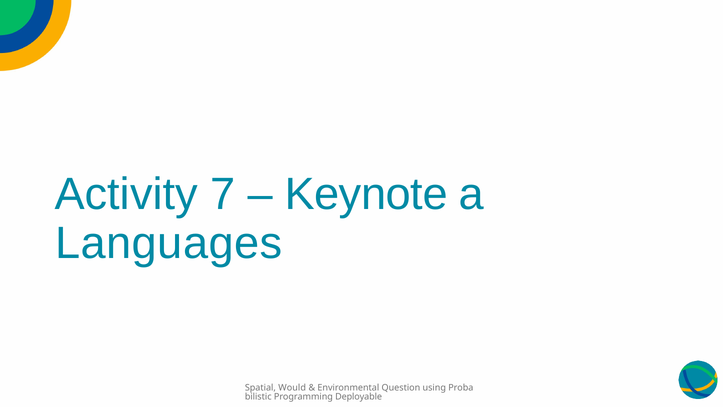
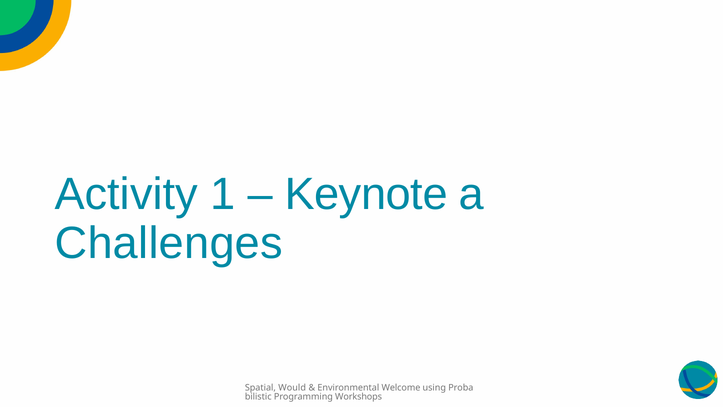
7: 7 -> 1
Languages: Languages -> Challenges
Question: Question -> Welcome
Deployable: Deployable -> Workshops
